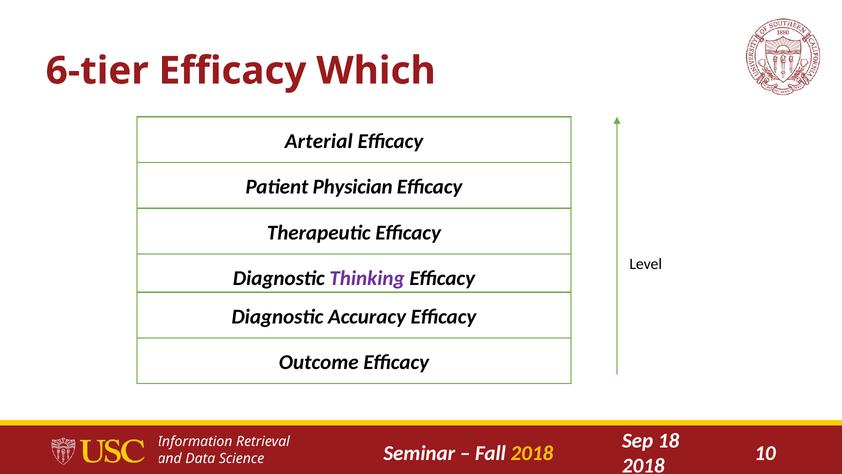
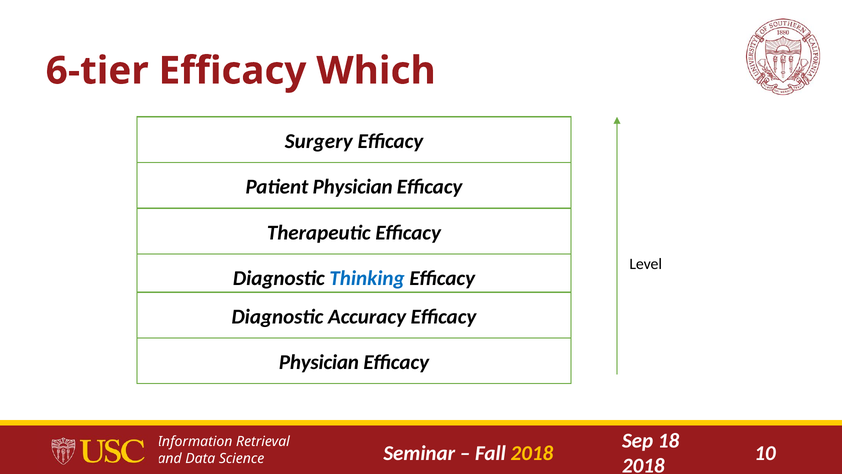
Arterial: Arterial -> Surgery
Thinking colour: purple -> blue
Outcome at (319, 362): Outcome -> Physician
